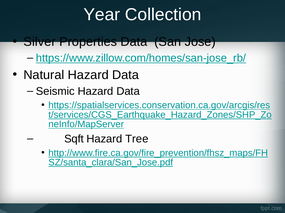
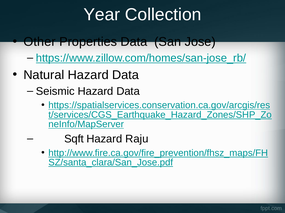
Silver: Silver -> Other
Tree: Tree -> Raju
